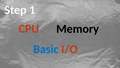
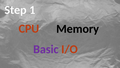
Basic colour: blue -> purple
